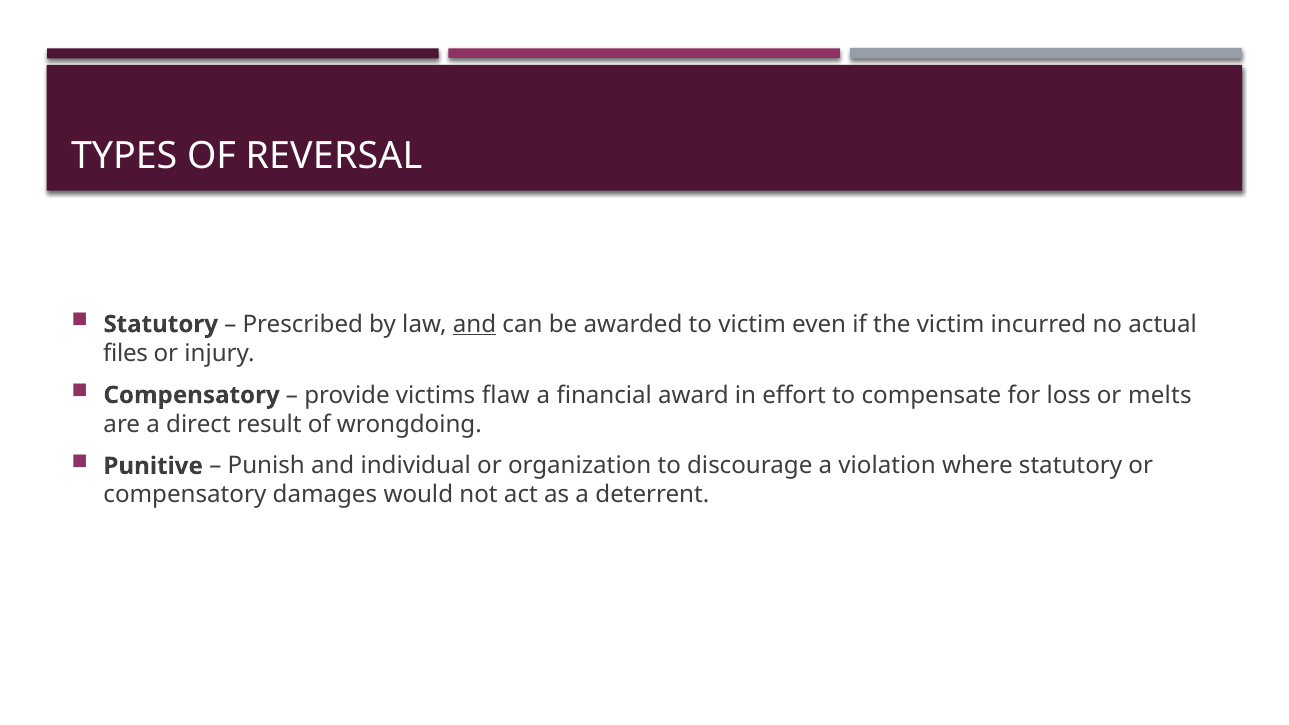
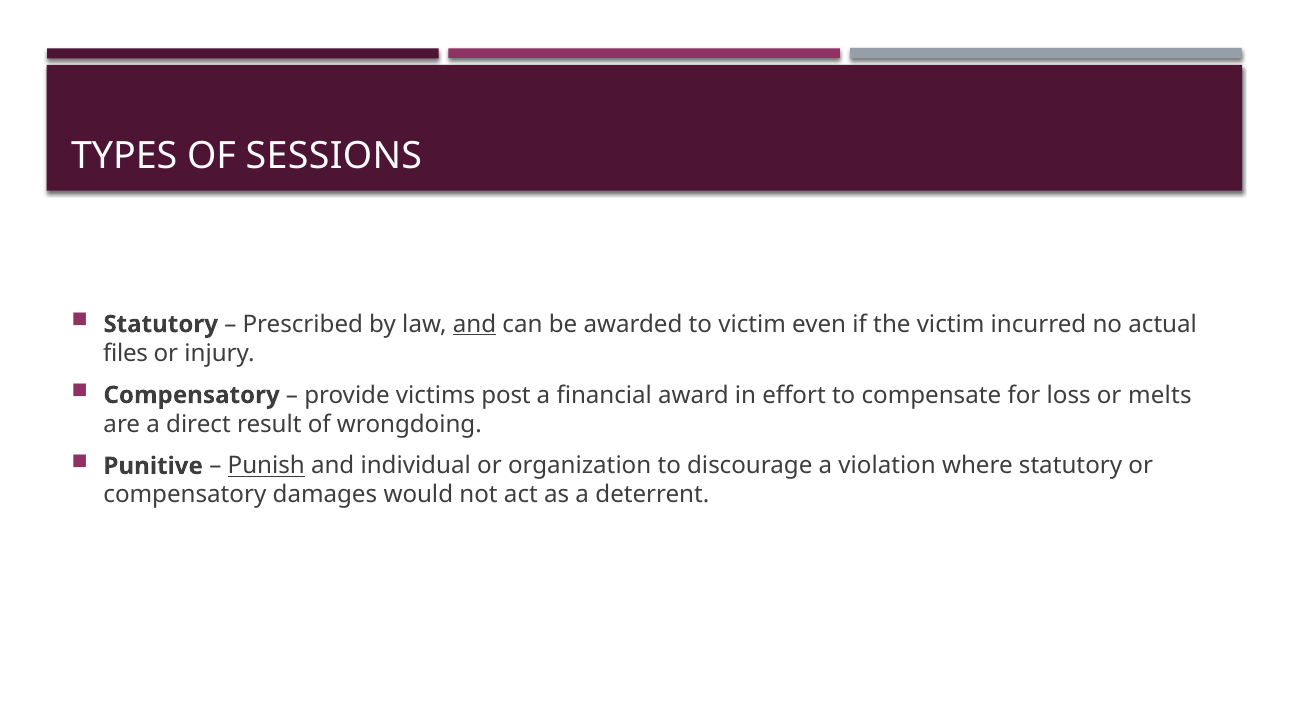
REVERSAL: REVERSAL -> SESSIONS
flaw: flaw -> post
Punish underline: none -> present
